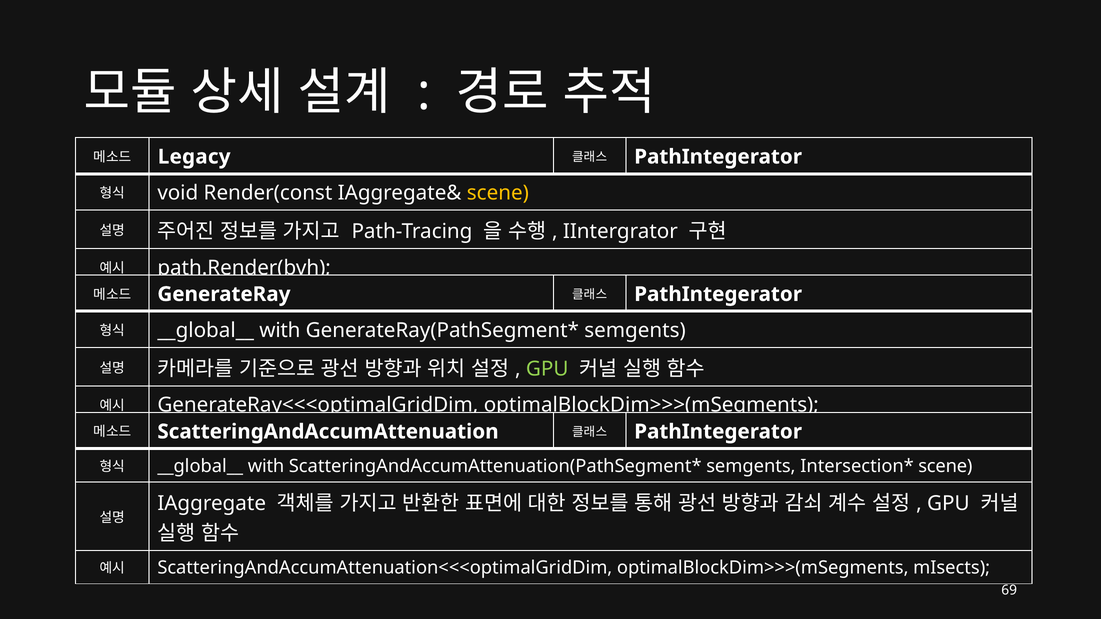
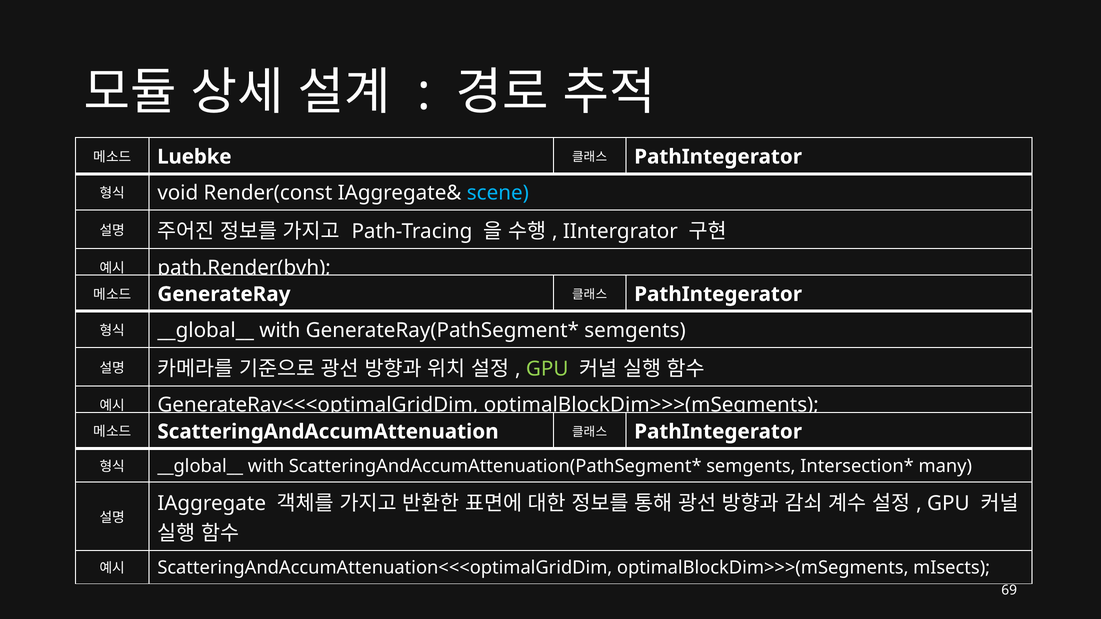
Legacy: Legacy -> Luebke
scene at (498, 193) colour: yellow -> light blue
scene at (945, 467): scene -> many
